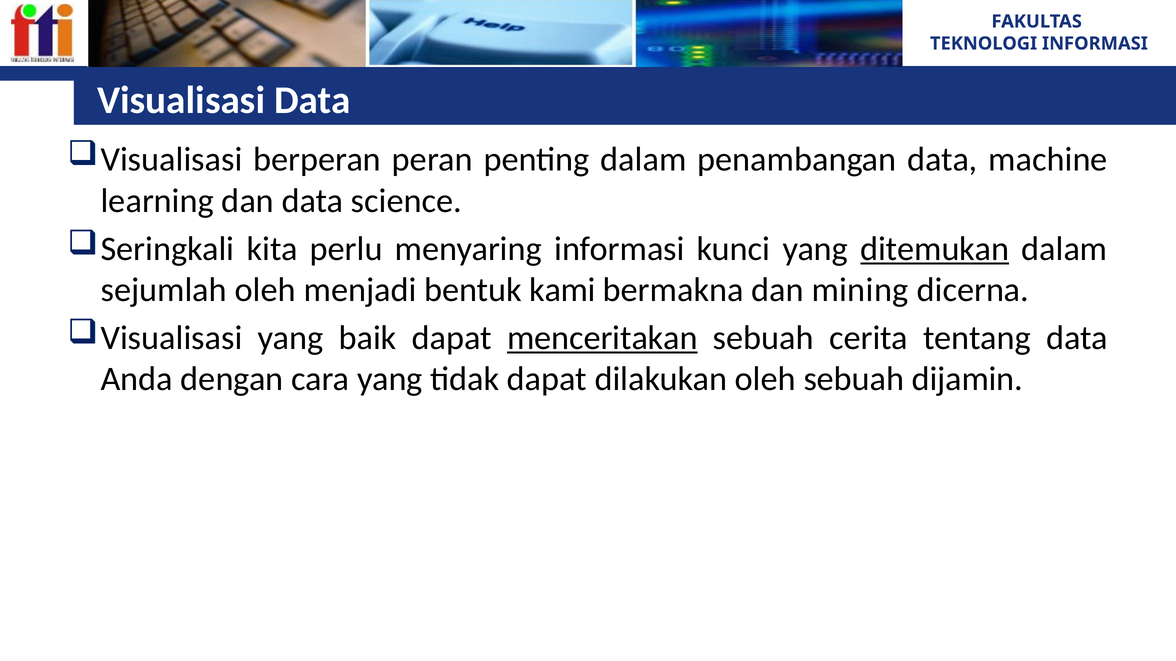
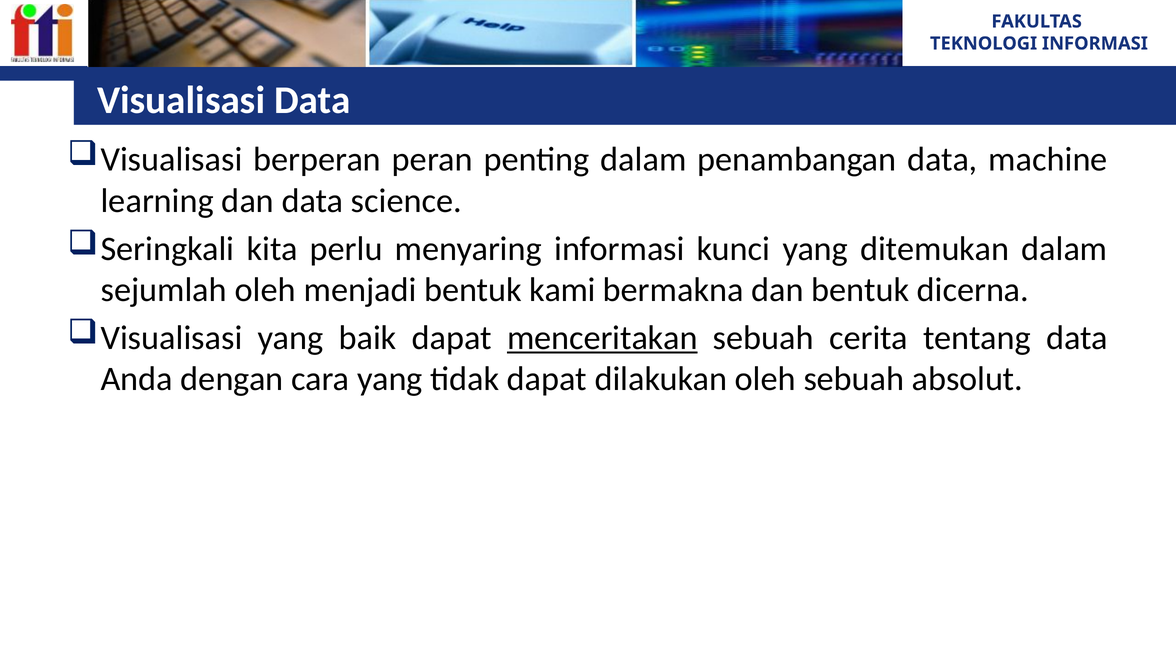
ditemukan underline: present -> none
dan mining: mining -> bentuk
dijamin: dijamin -> absolut
